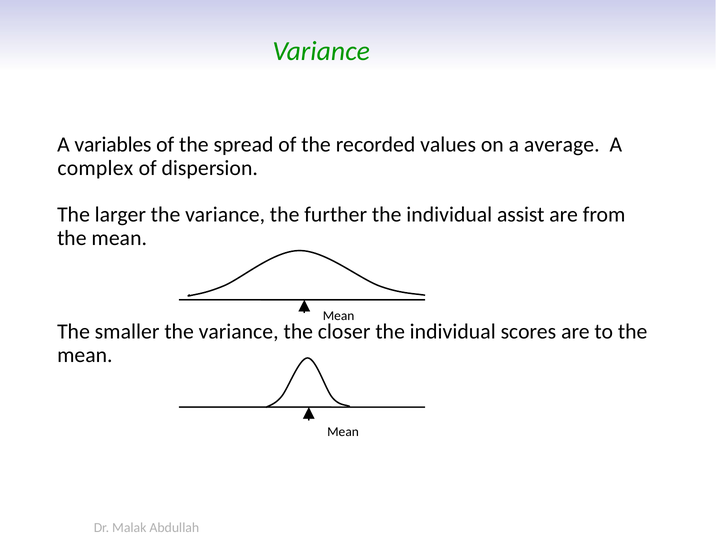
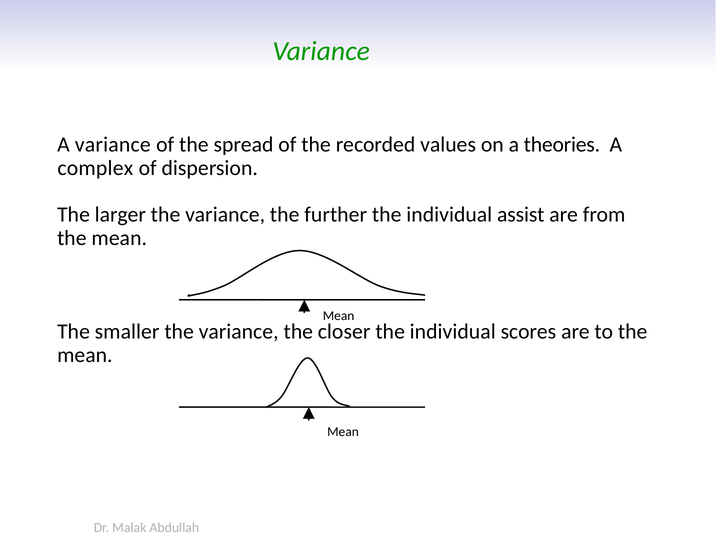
A variables: variables -> variance
average: average -> theories
